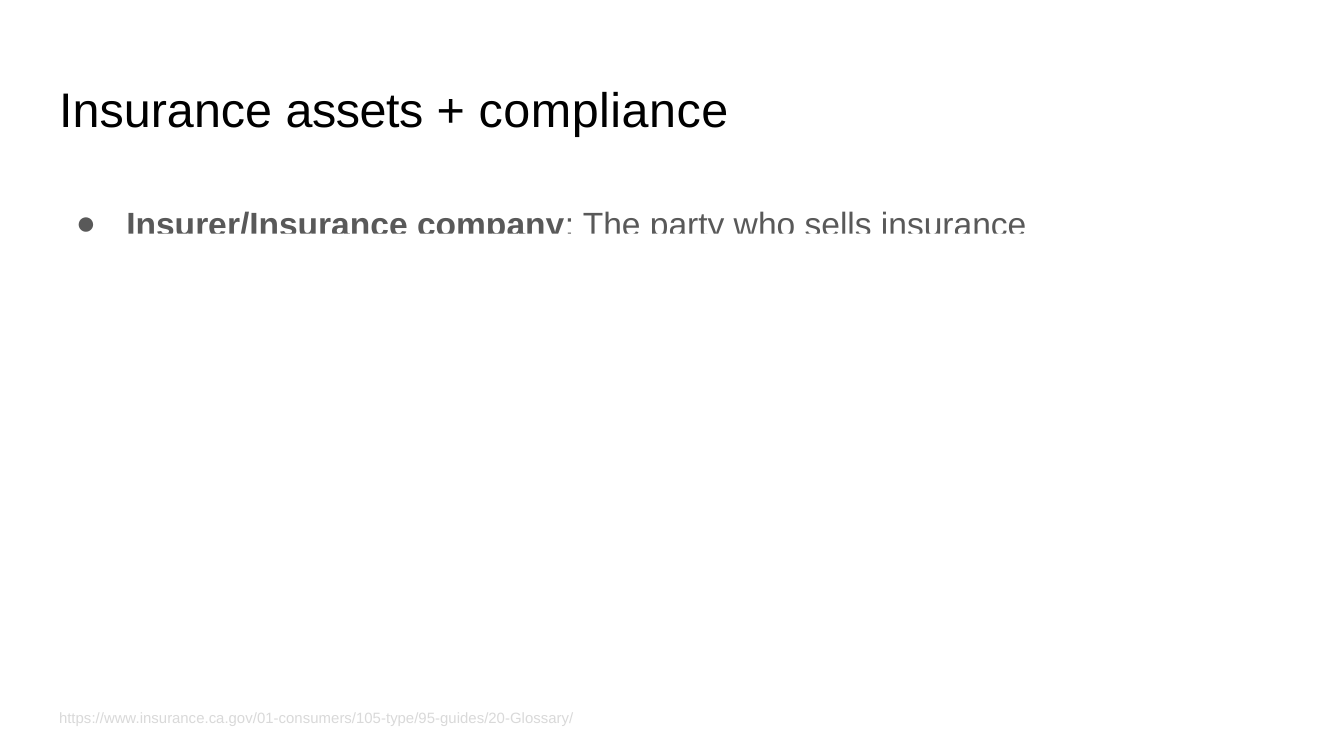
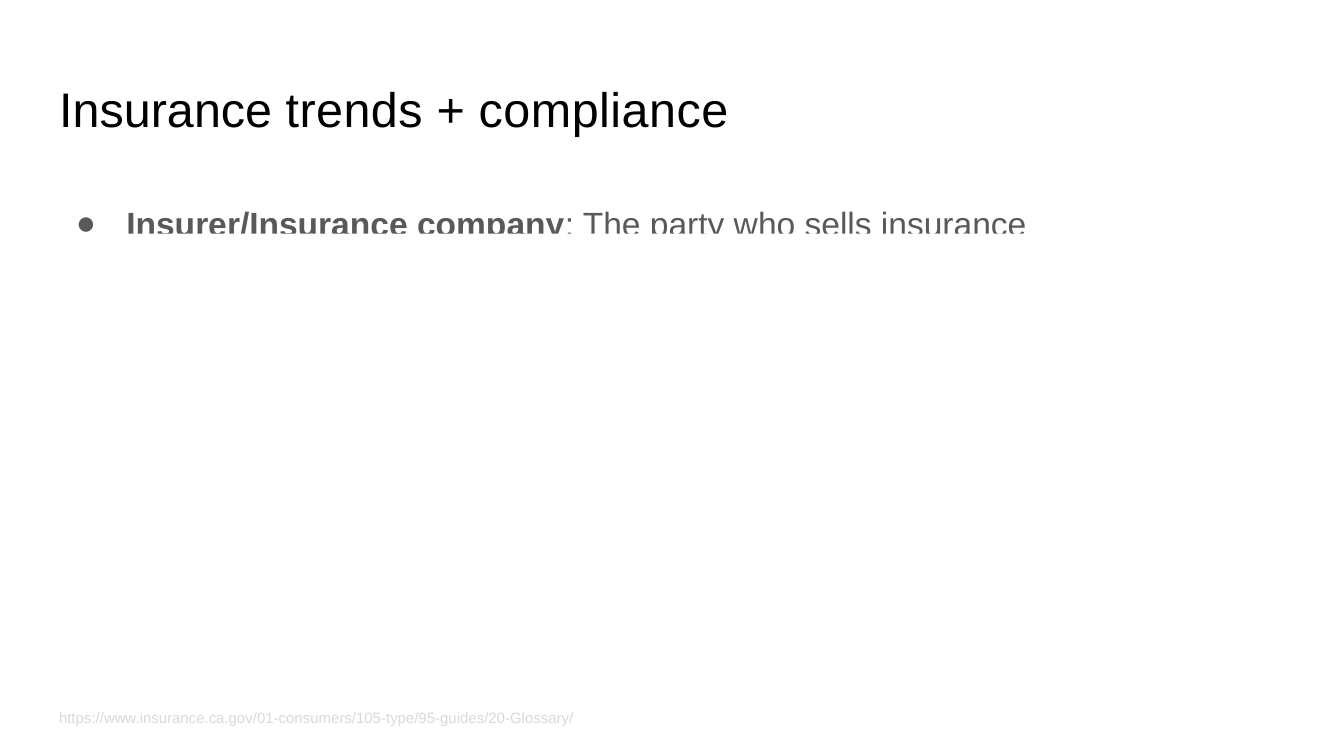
assets: assets -> trends
